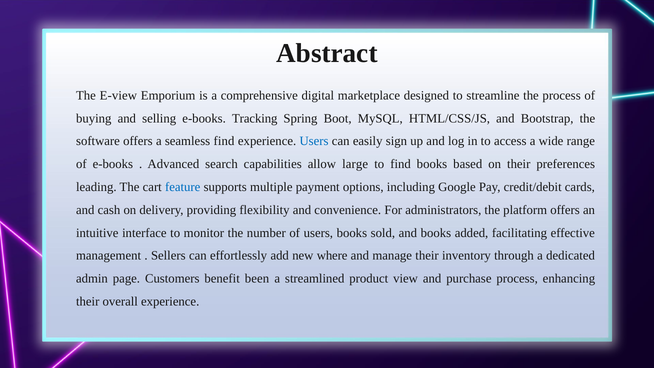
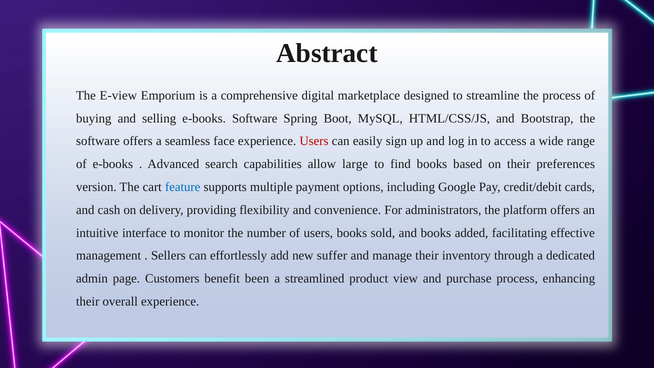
e-books Tracking: Tracking -> Software
seamless find: find -> face
Users at (314, 141) colour: blue -> red
leading: leading -> version
where: where -> suffer
